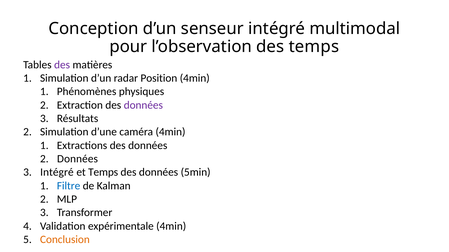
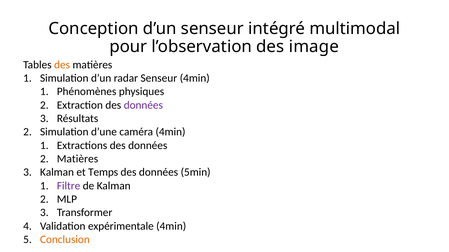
des temps: temps -> image
des at (62, 65) colour: purple -> orange
radar Position: Position -> Senseur
Données at (78, 159): Données -> Matières
Intégré at (57, 173): Intégré -> Kalman
Filtre colour: blue -> purple
